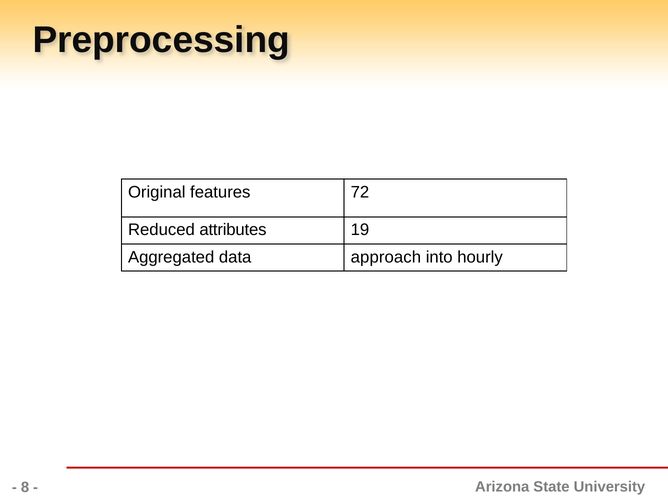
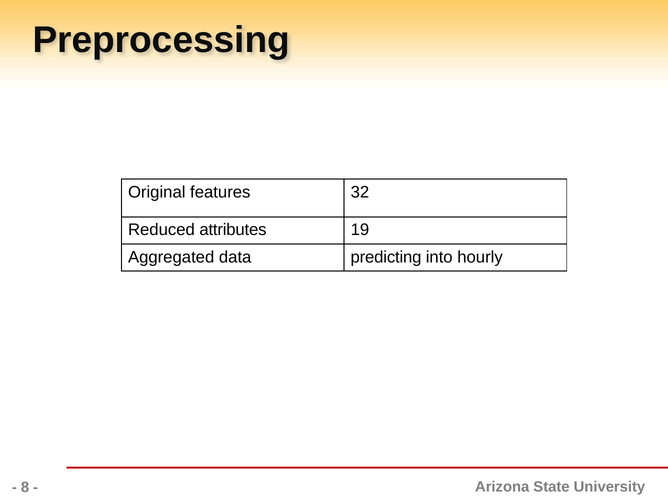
72: 72 -> 32
approach: approach -> predicting
